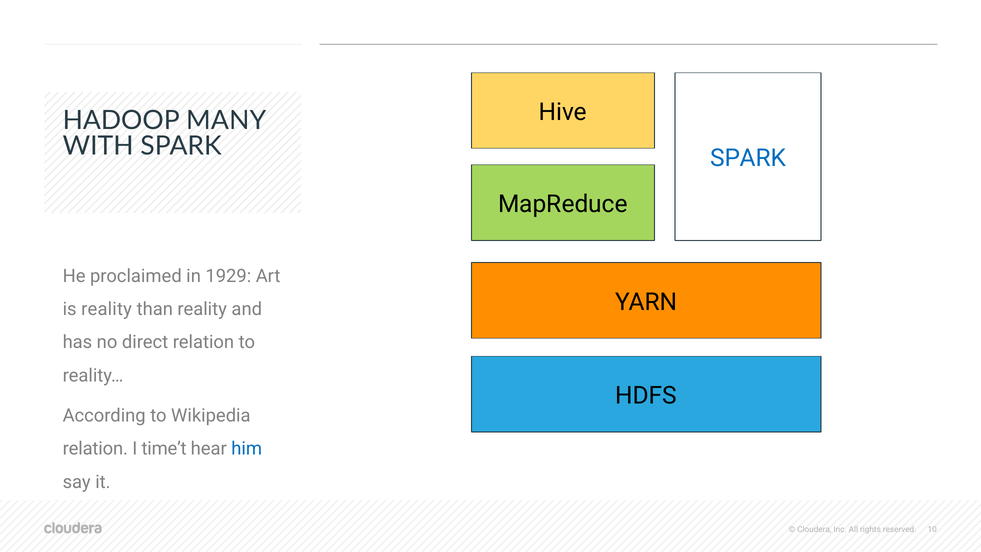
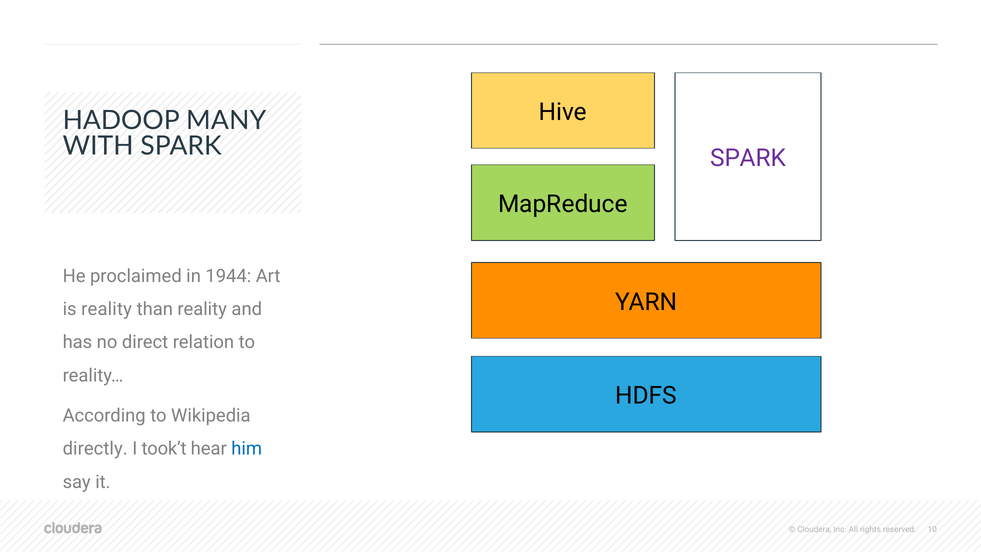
SPARK at (748, 158) colour: blue -> purple
1929: 1929 -> 1944
relation at (95, 449): relation -> directly
time’t: time’t -> took’t
